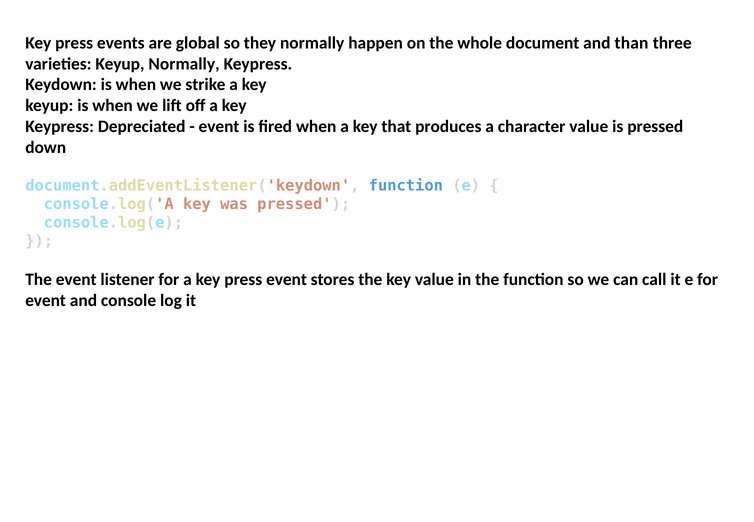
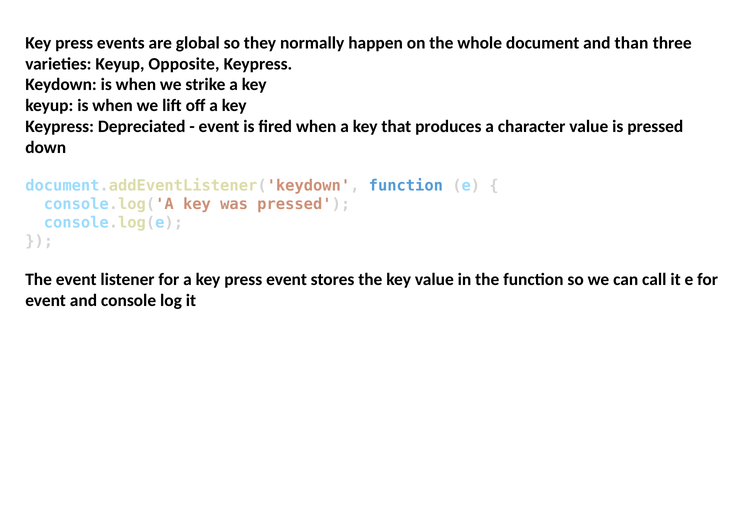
Keyup Normally: Normally -> Opposite
